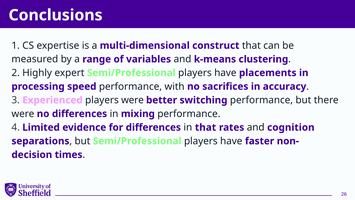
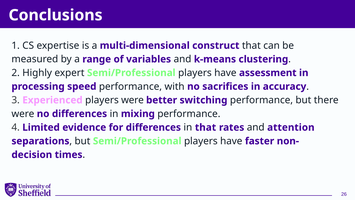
placements: placements -> assessment
cognition: cognition -> attention
